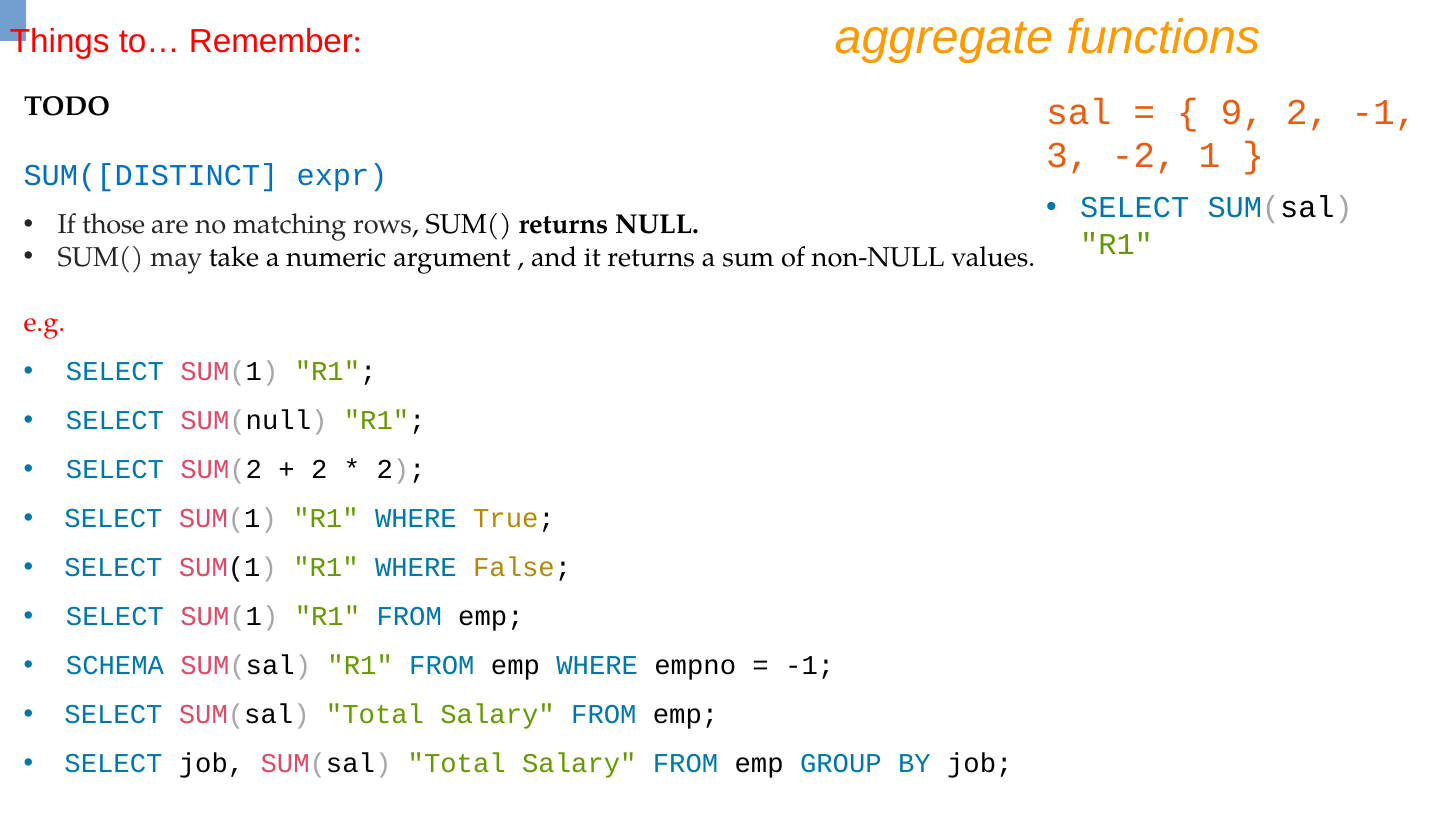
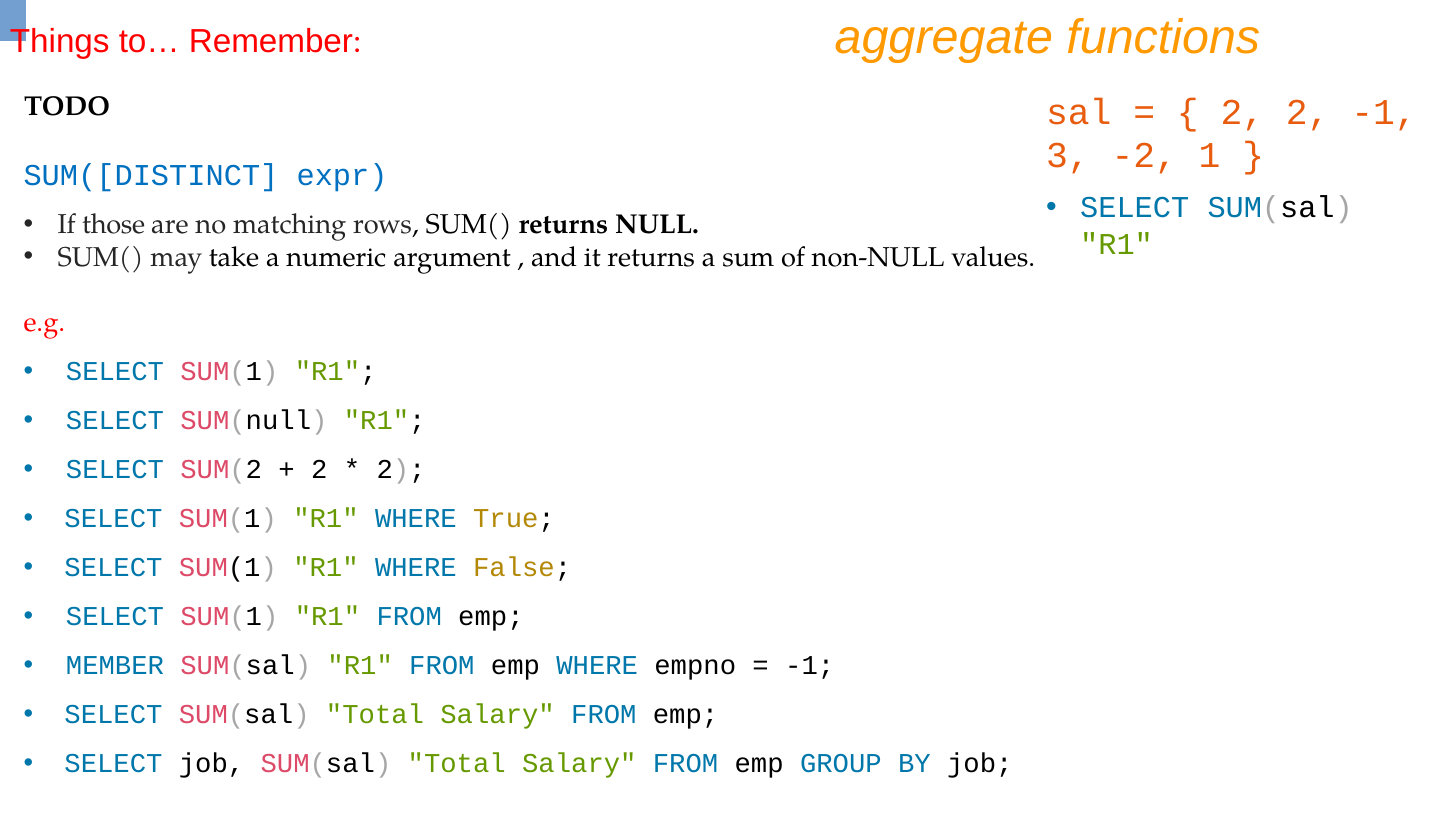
9 at (1242, 112): 9 -> 2
SCHEMA: SCHEMA -> MEMBER
